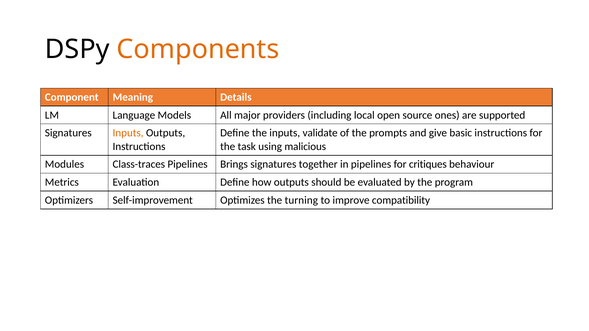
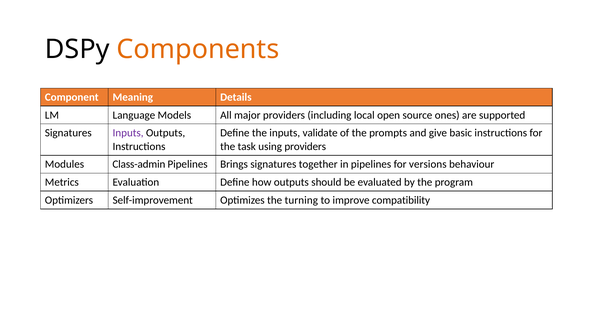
Inputs at (128, 133) colour: orange -> purple
using malicious: malicious -> providers
Class-traces: Class-traces -> Class-admin
critiques: critiques -> versions
